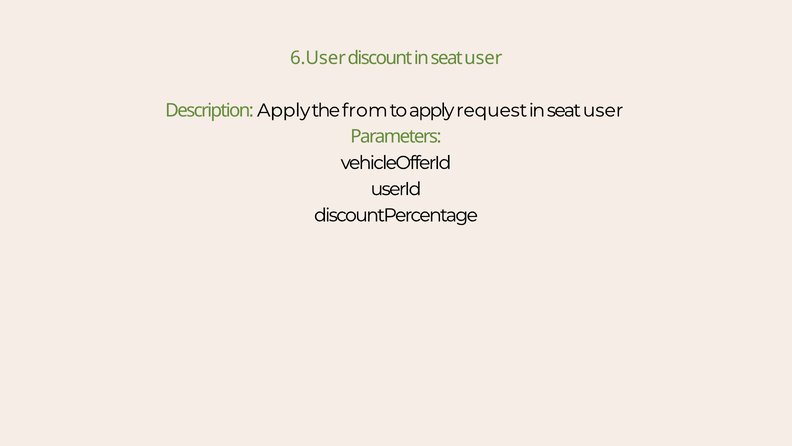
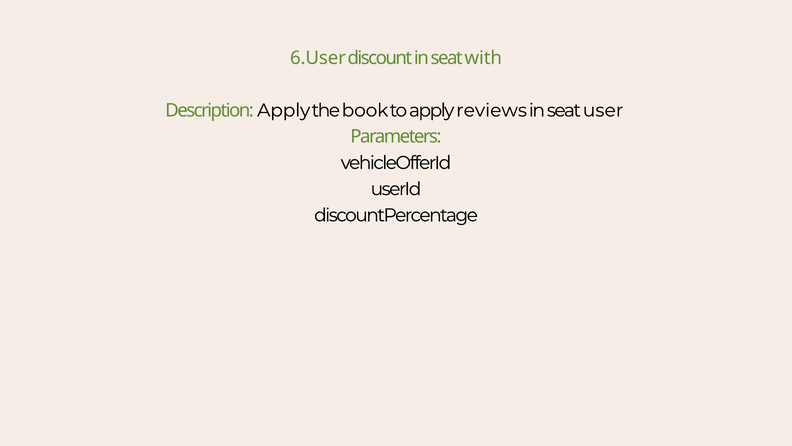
discount in seat user: user -> with
from: from -> book
request: request -> reviews
